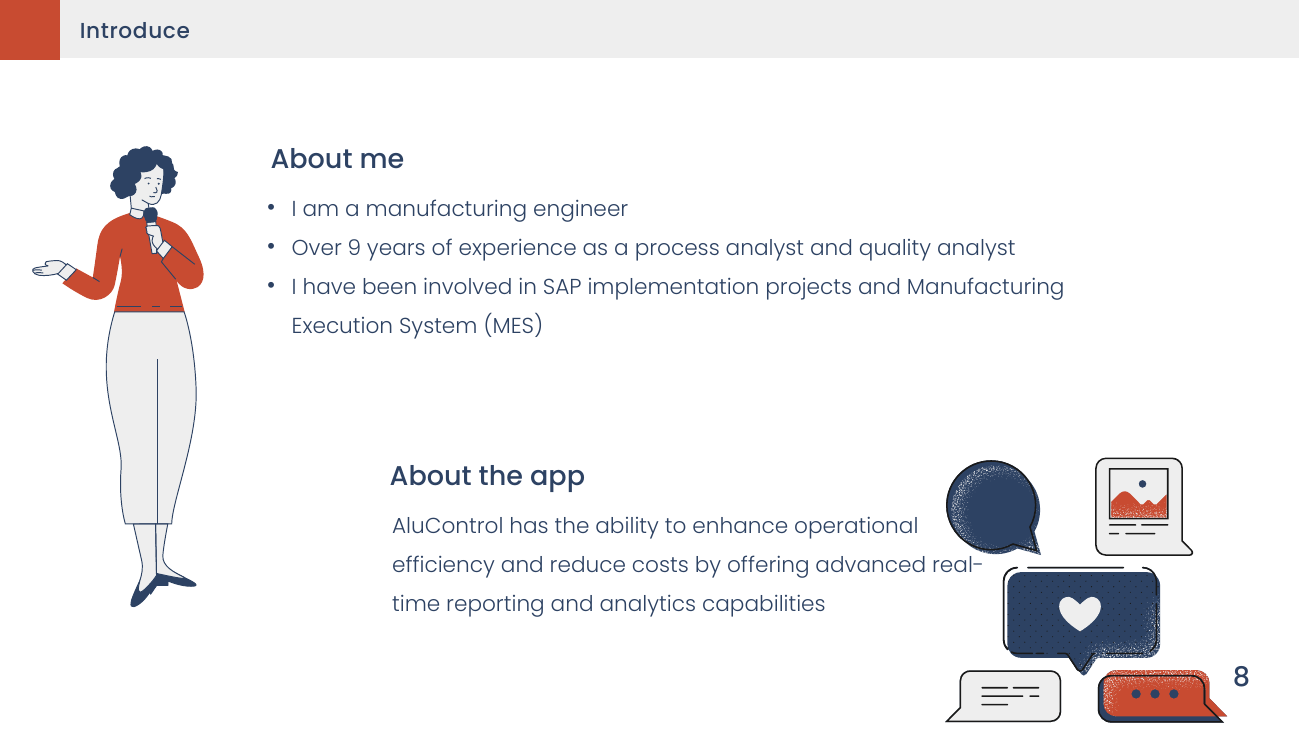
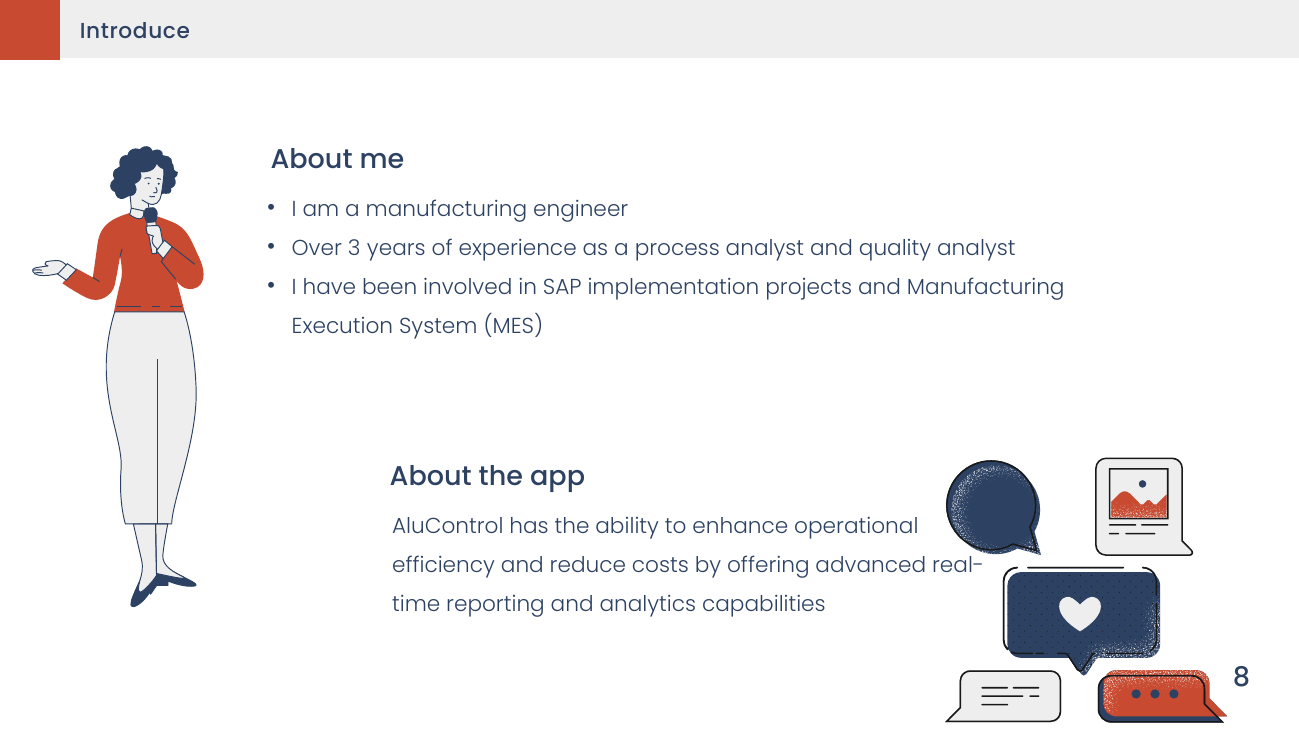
9: 9 -> 3
